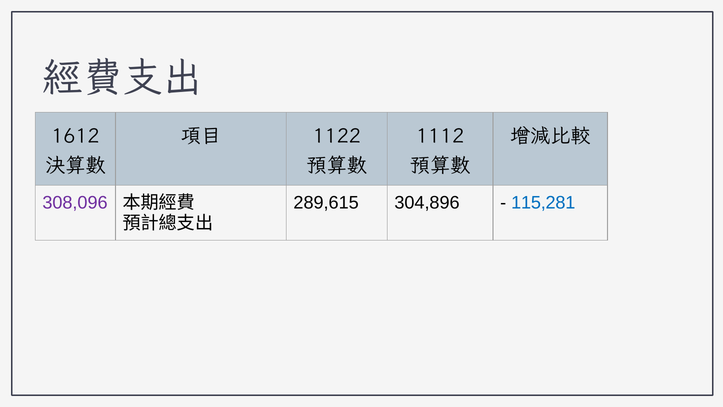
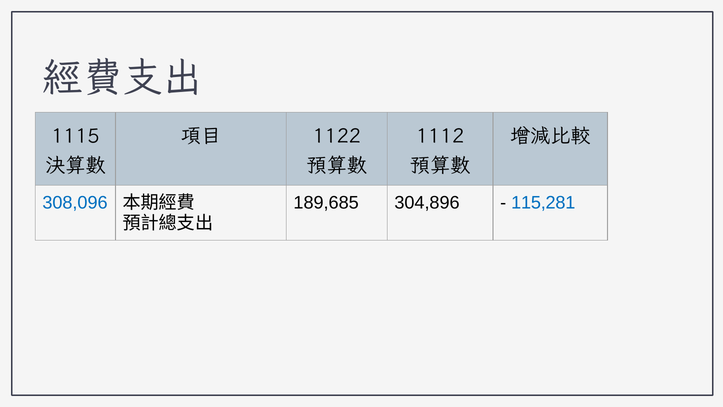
1612: 1612 -> 1115
308,096 colour: purple -> blue
289,615: 289,615 -> 189,685
